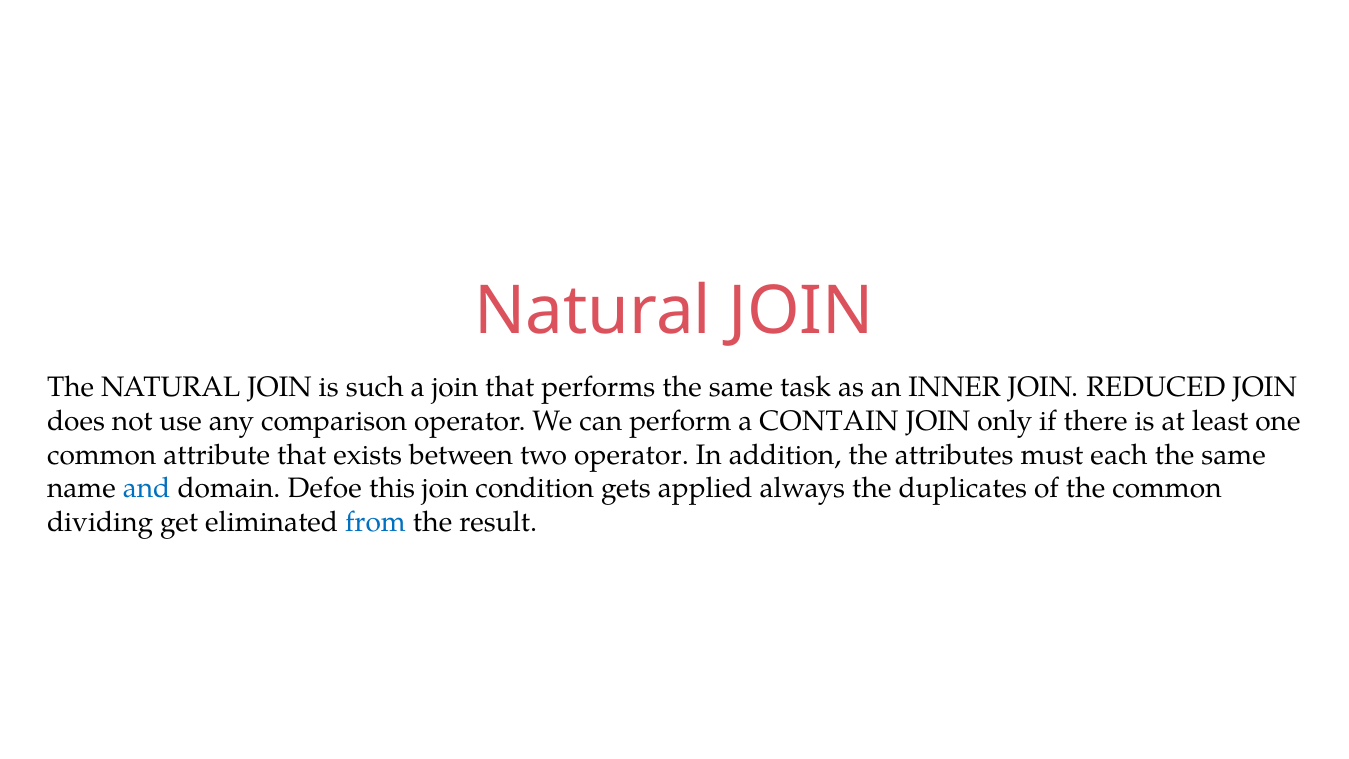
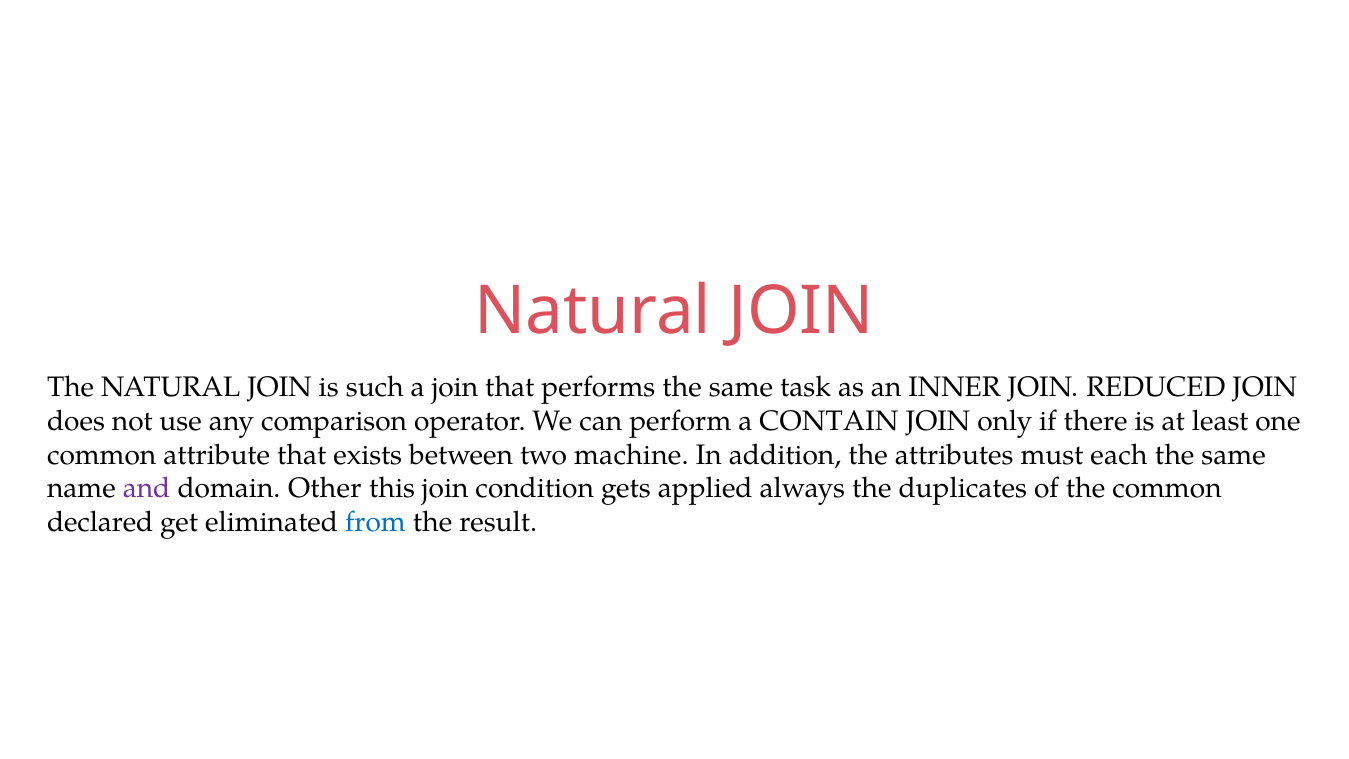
two operator: operator -> machine
and colour: blue -> purple
Defoe: Defoe -> Other
dividing: dividing -> declared
